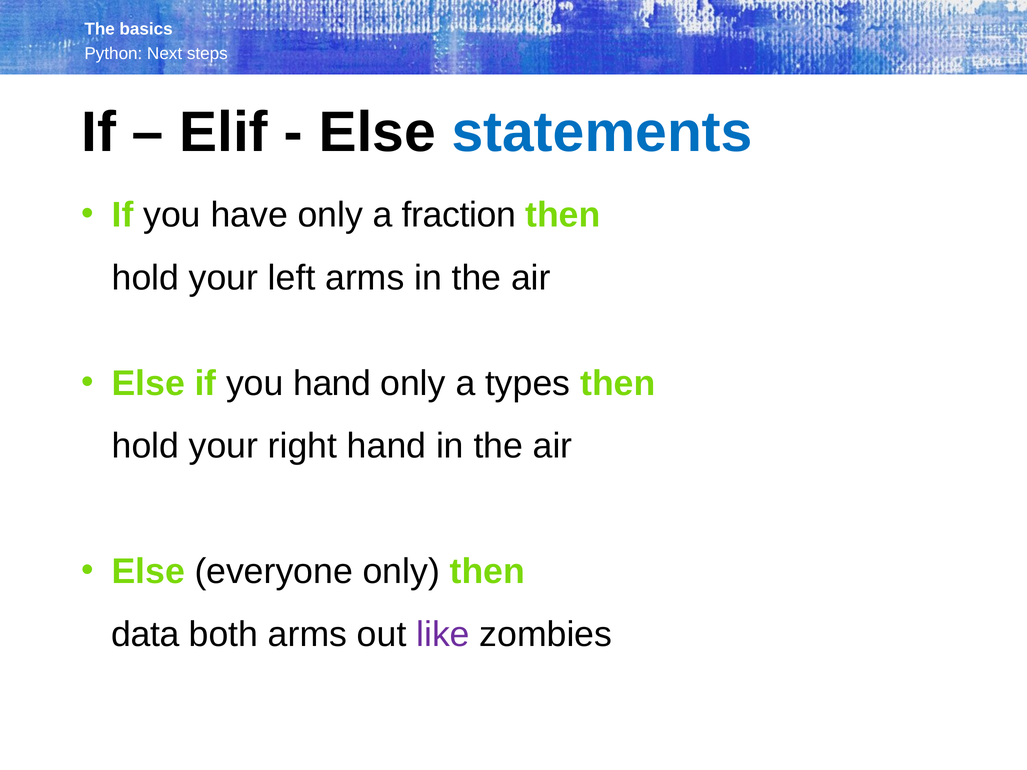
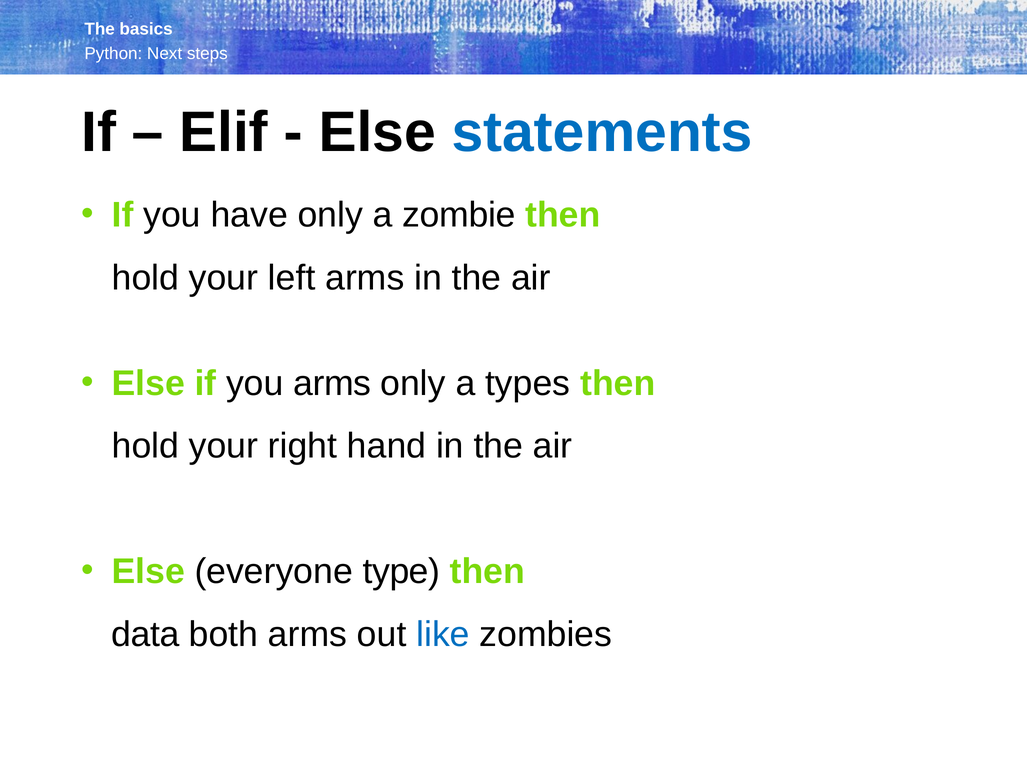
fraction: fraction -> zombie
you hand: hand -> arms
everyone only: only -> type
like colour: purple -> blue
